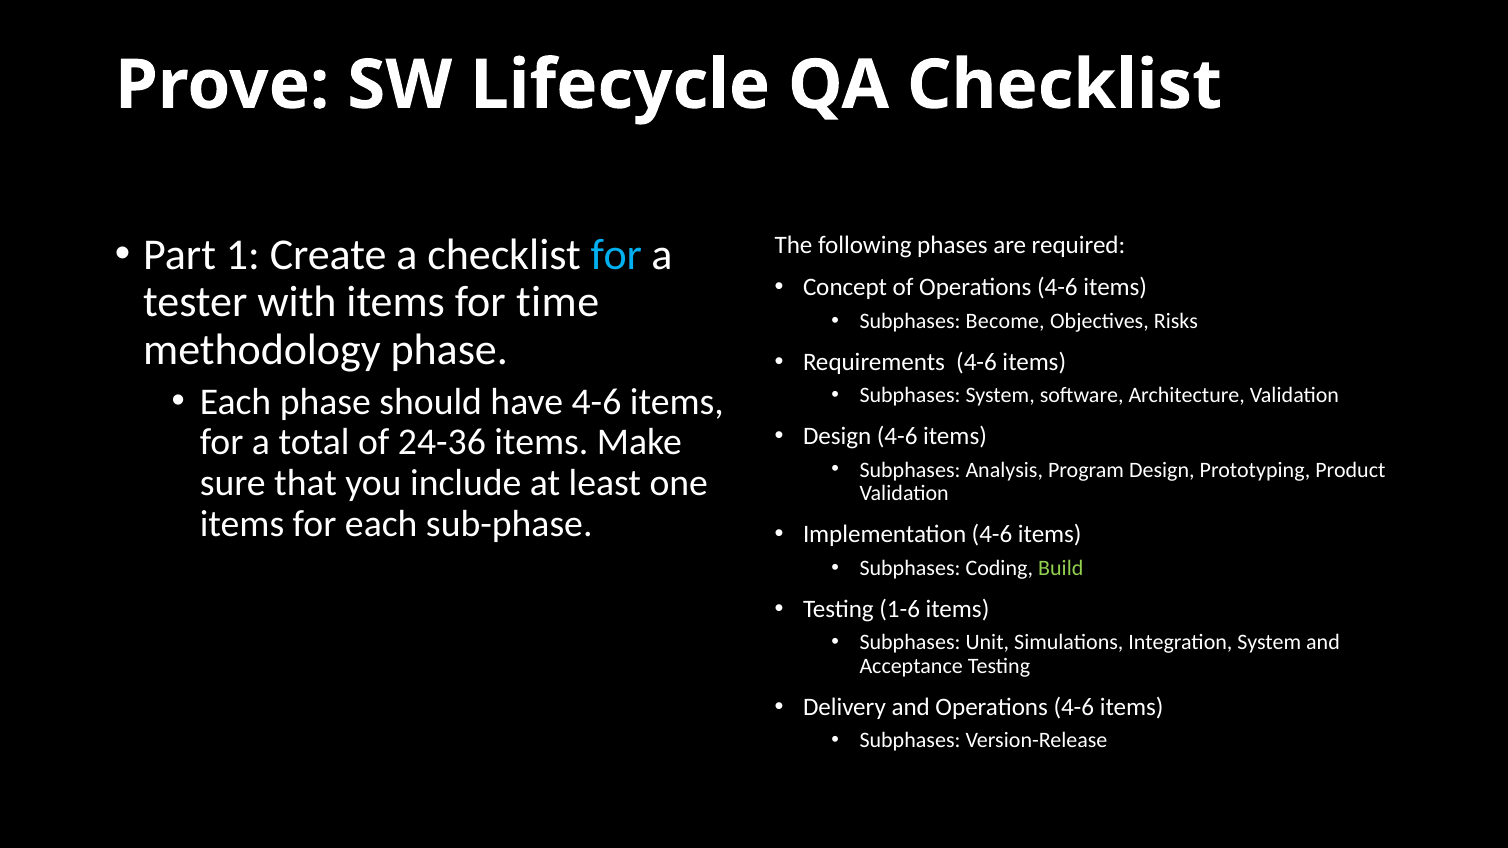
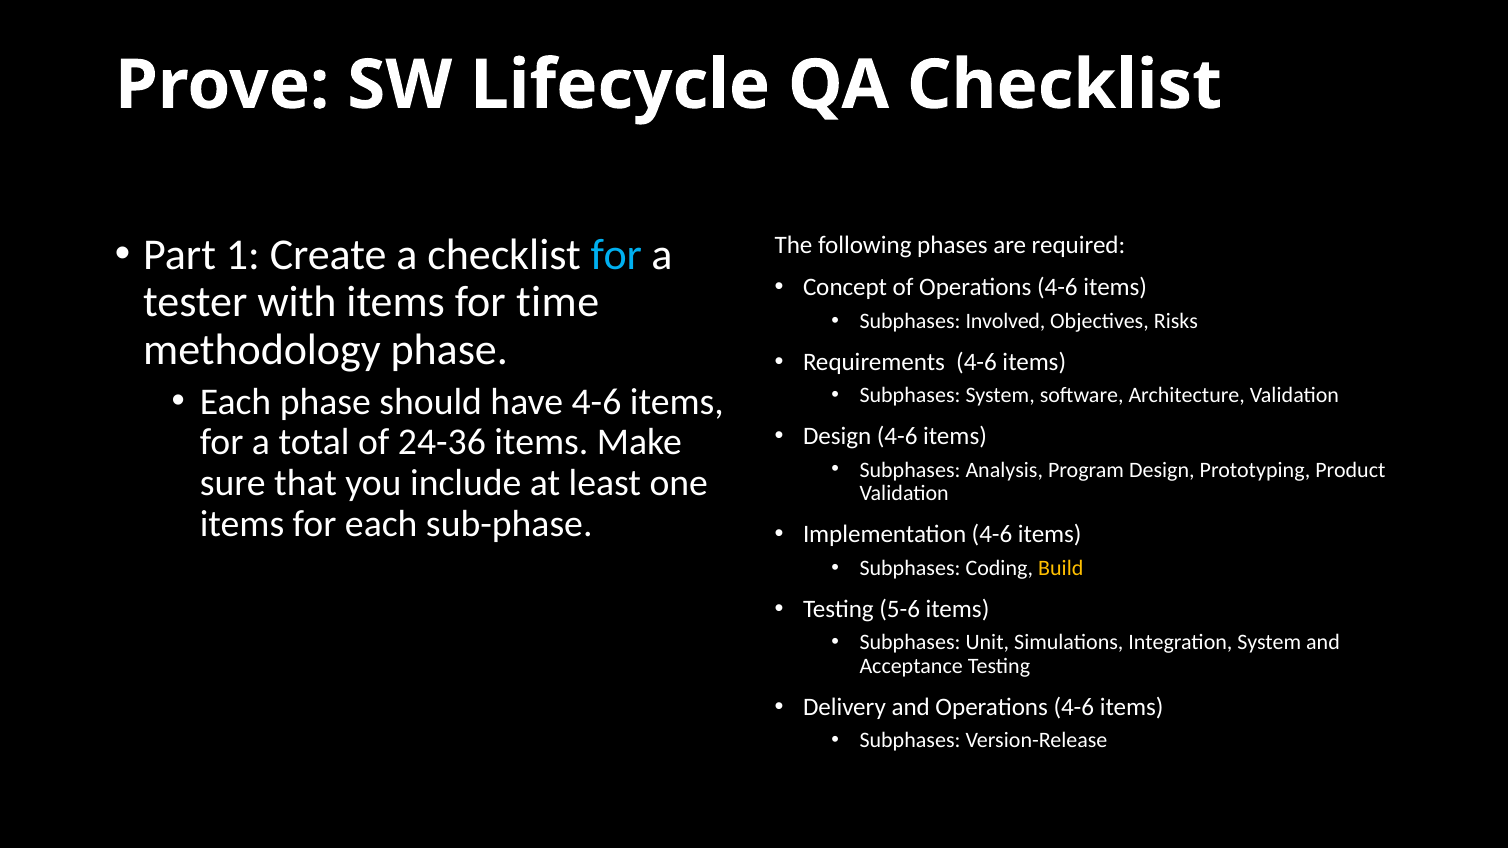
Become: Become -> Involved
Build colour: light green -> yellow
1-6: 1-6 -> 5-6
